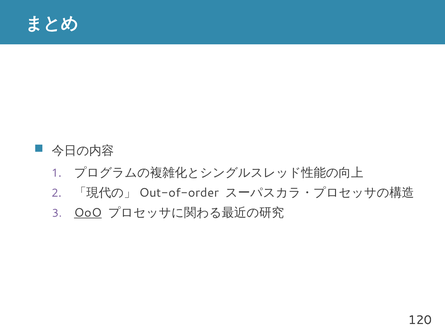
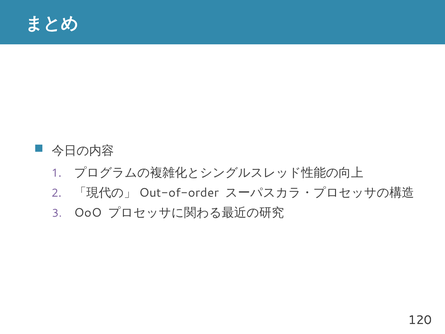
OoO underline: present -> none
